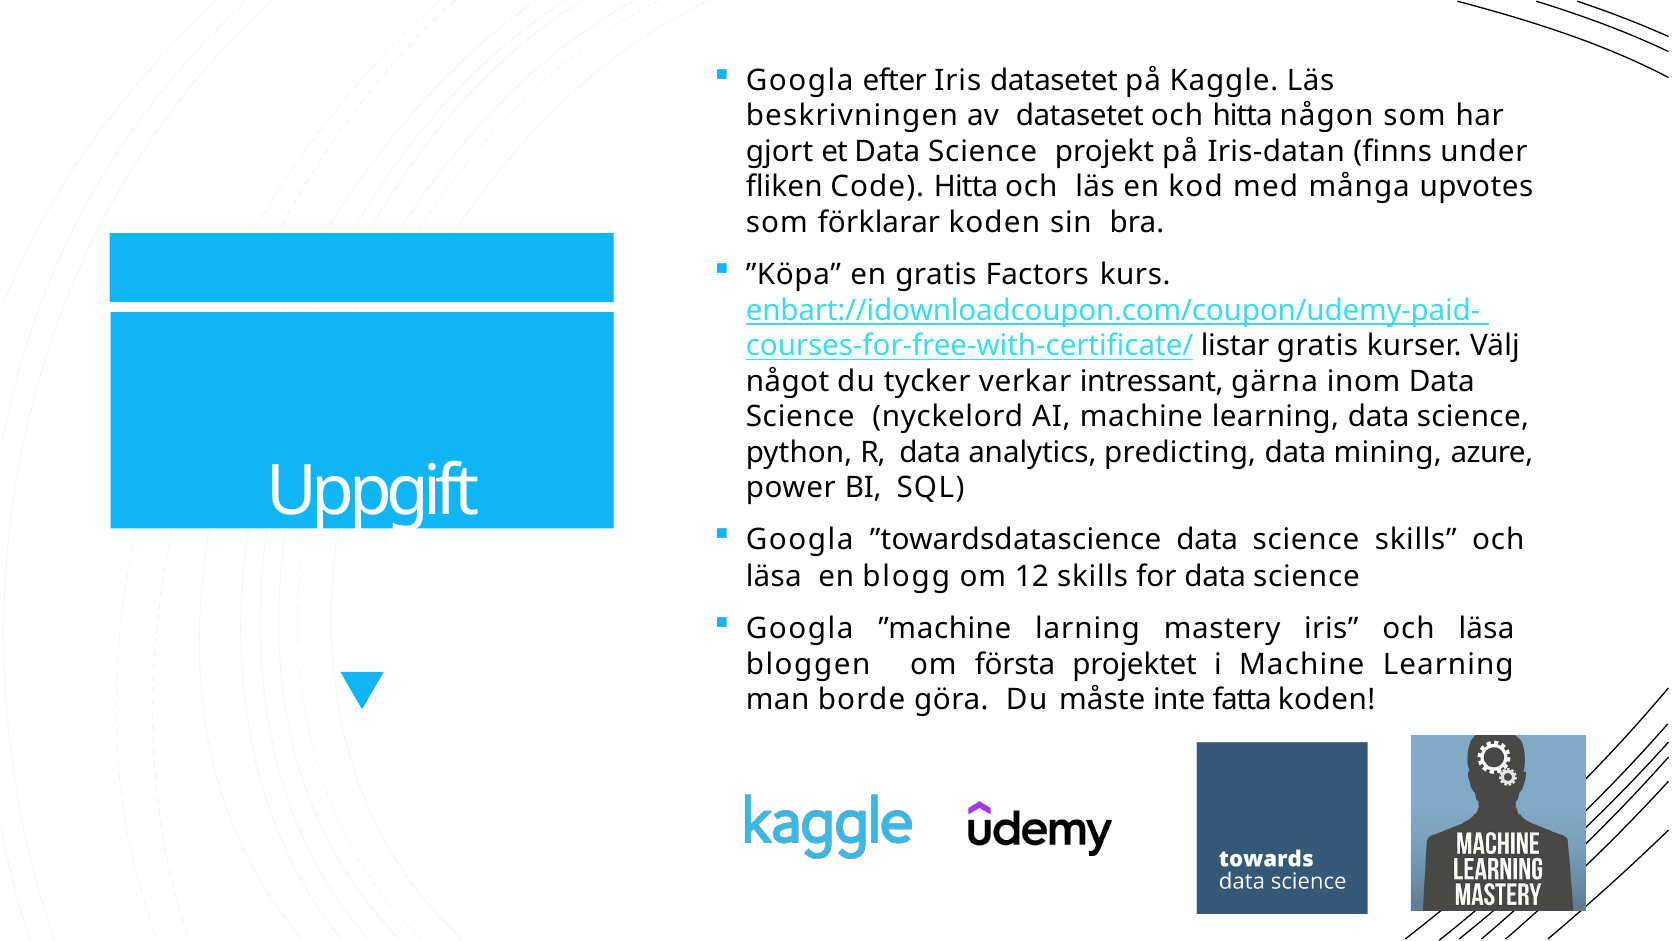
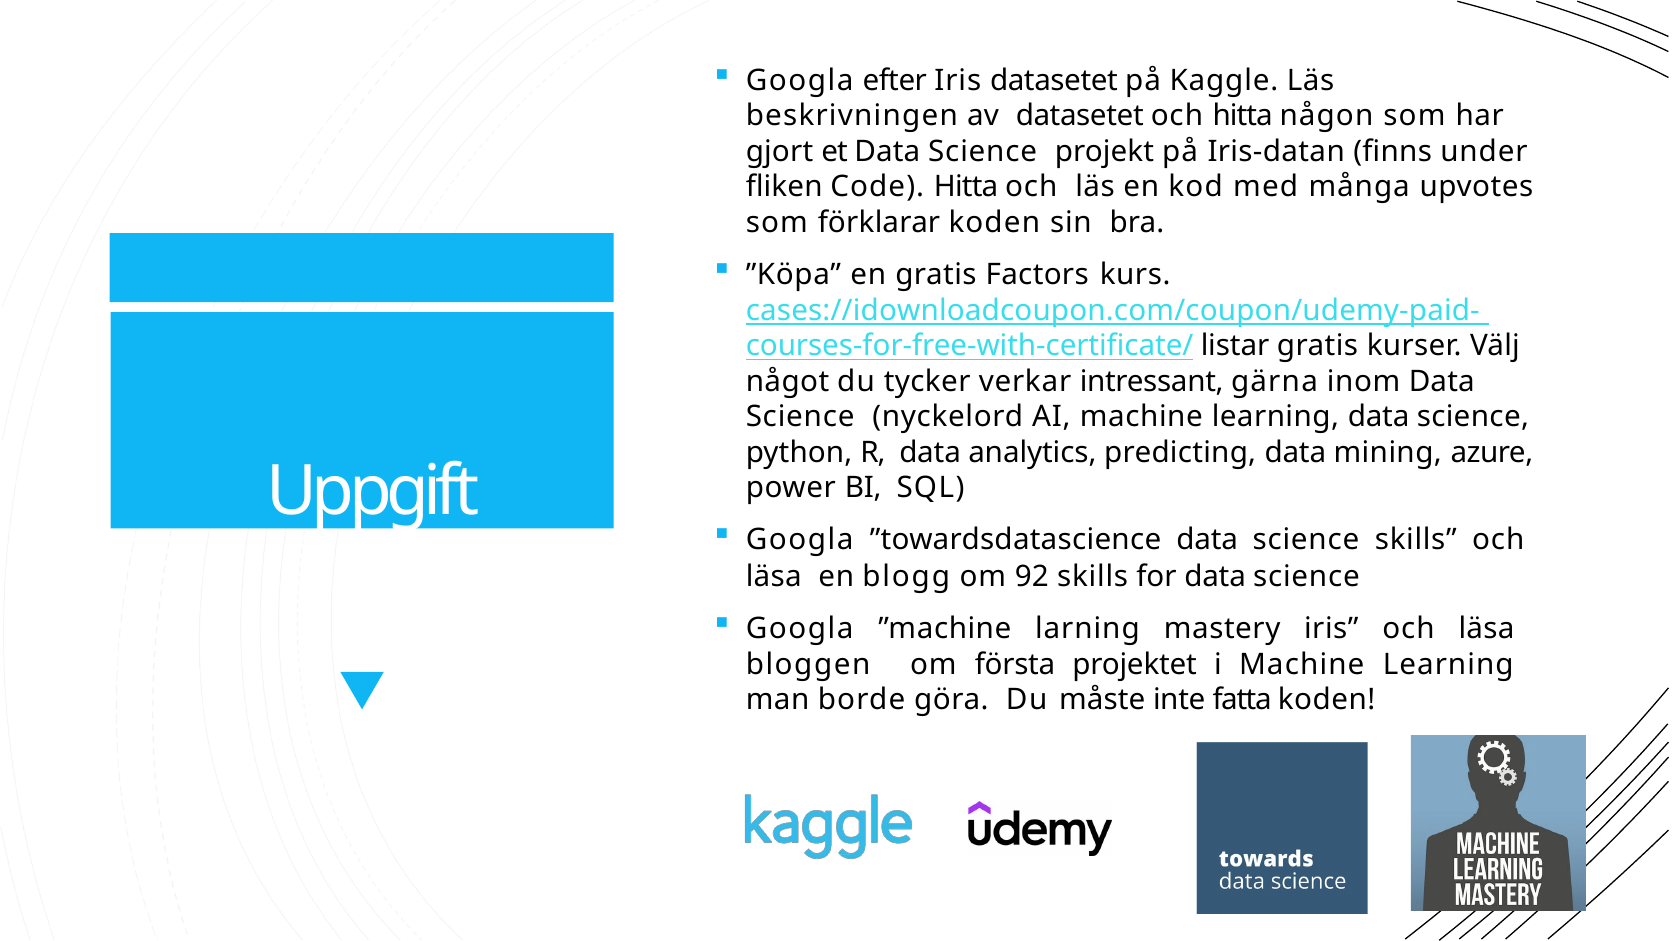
enbart://idownloadcoupon.com/coupon/udemy-paid-: enbart://idownloadcoupon.com/coupon/udemy-paid- -> cases://idownloadcoupon.com/coupon/udemy-paid-
12: 12 -> 92
